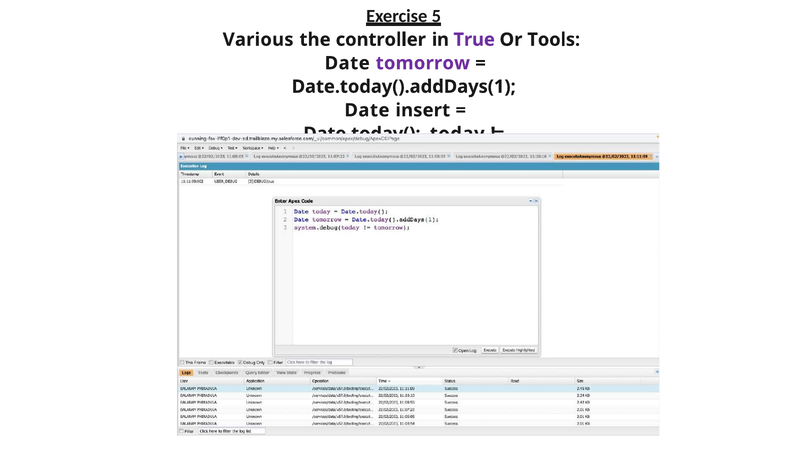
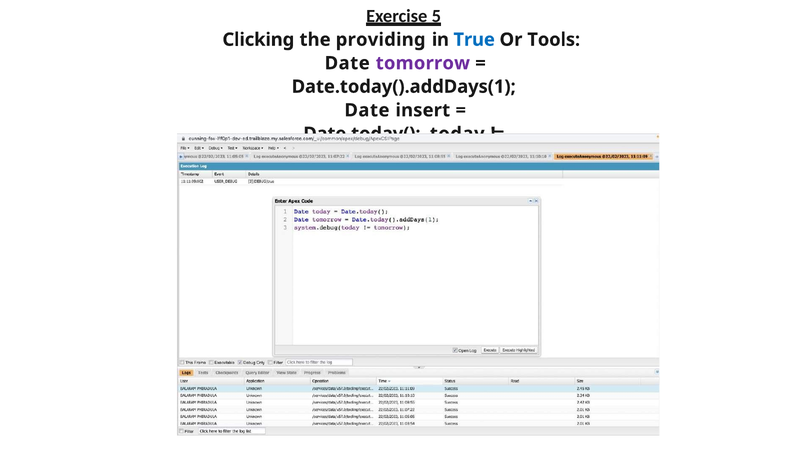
Various: Various -> Clicking
controller: controller -> providing
True colour: purple -> blue
